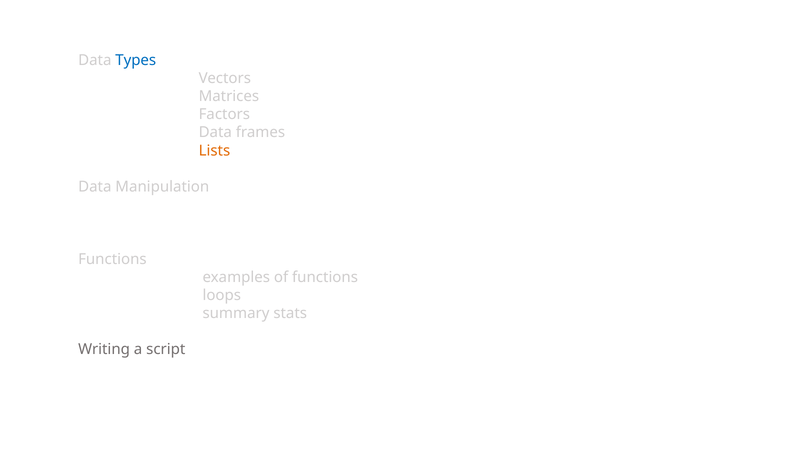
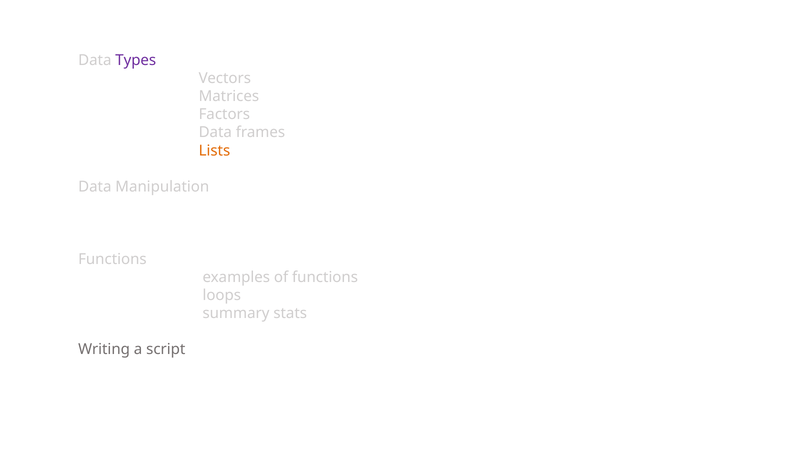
Types colour: blue -> purple
